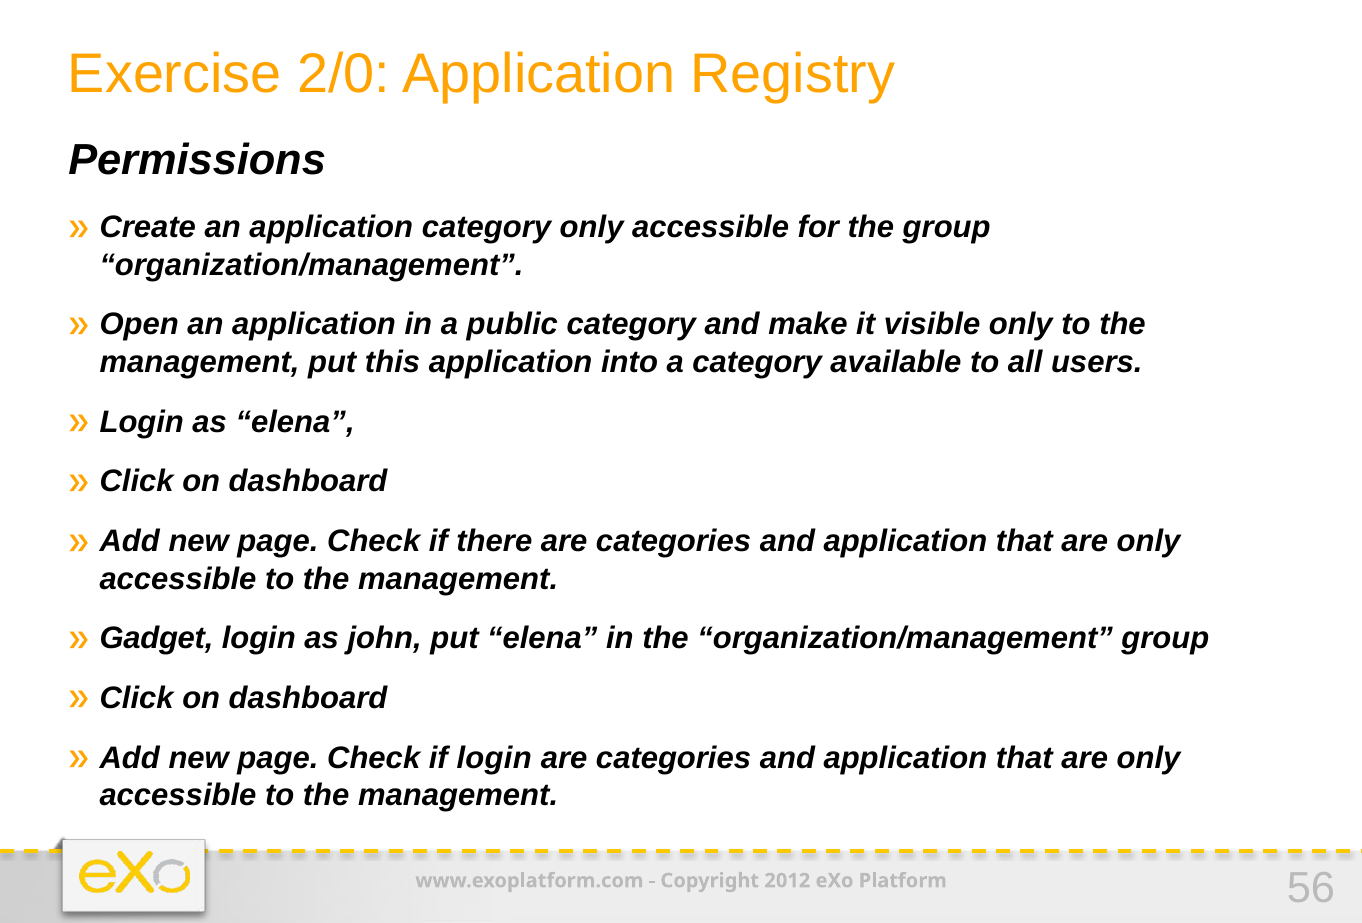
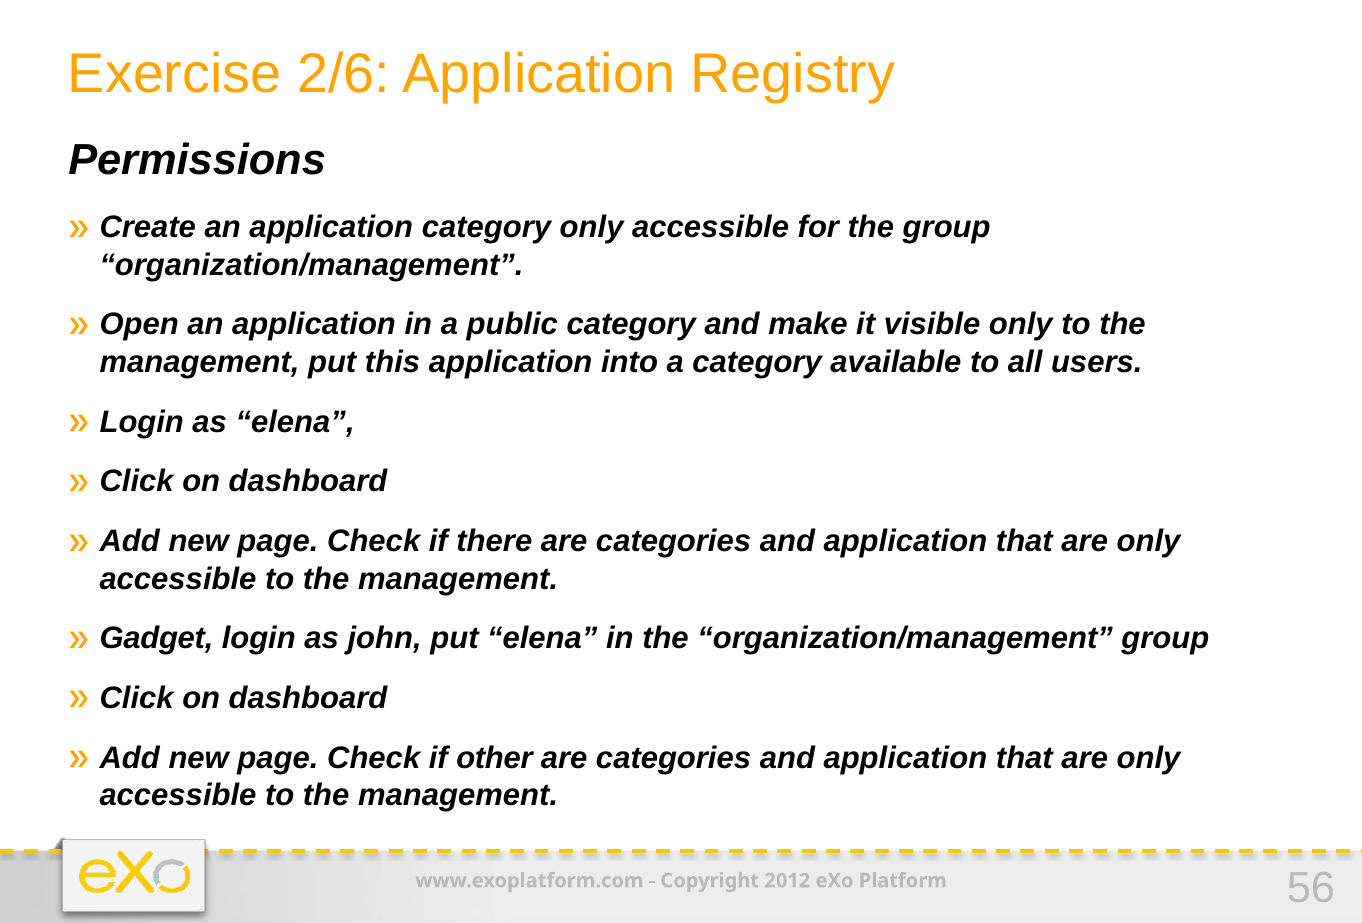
2/0: 2/0 -> 2/6
if login: login -> other
